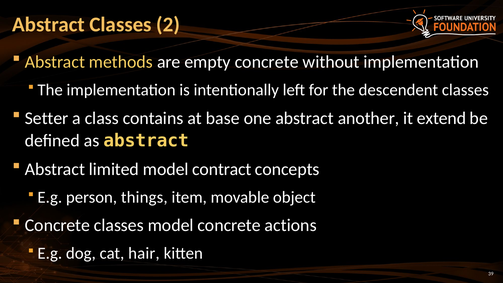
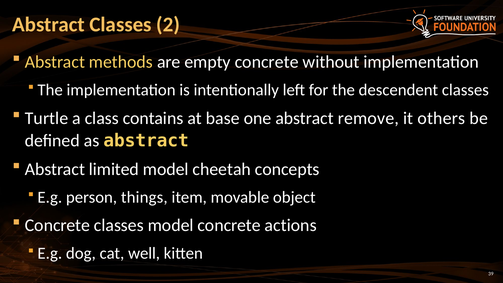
Setter: Setter -> Turtle
another: another -> remove
extend: extend -> others
contract: contract -> cheetah
hair: hair -> well
